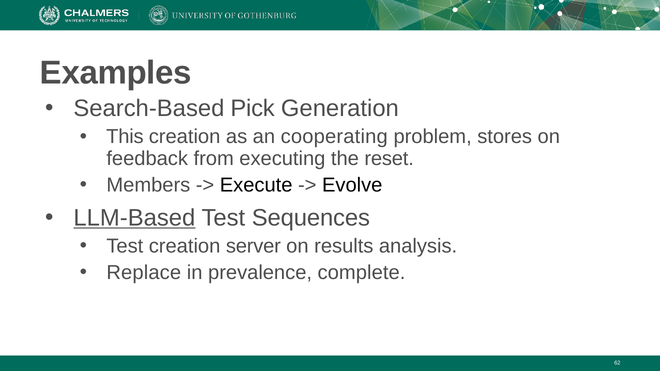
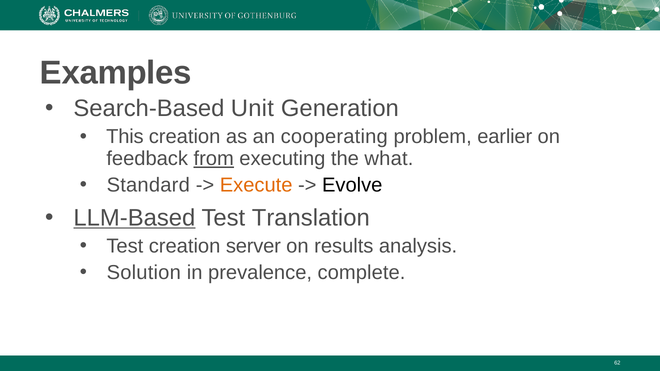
Pick: Pick -> Unit
stores: stores -> earlier
from underline: none -> present
reset: reset -> what
Members: Members -> Standard
Execute colour: black -> orange
Sequences: Sequences -> Translation
Replace: Replace -> Solution
